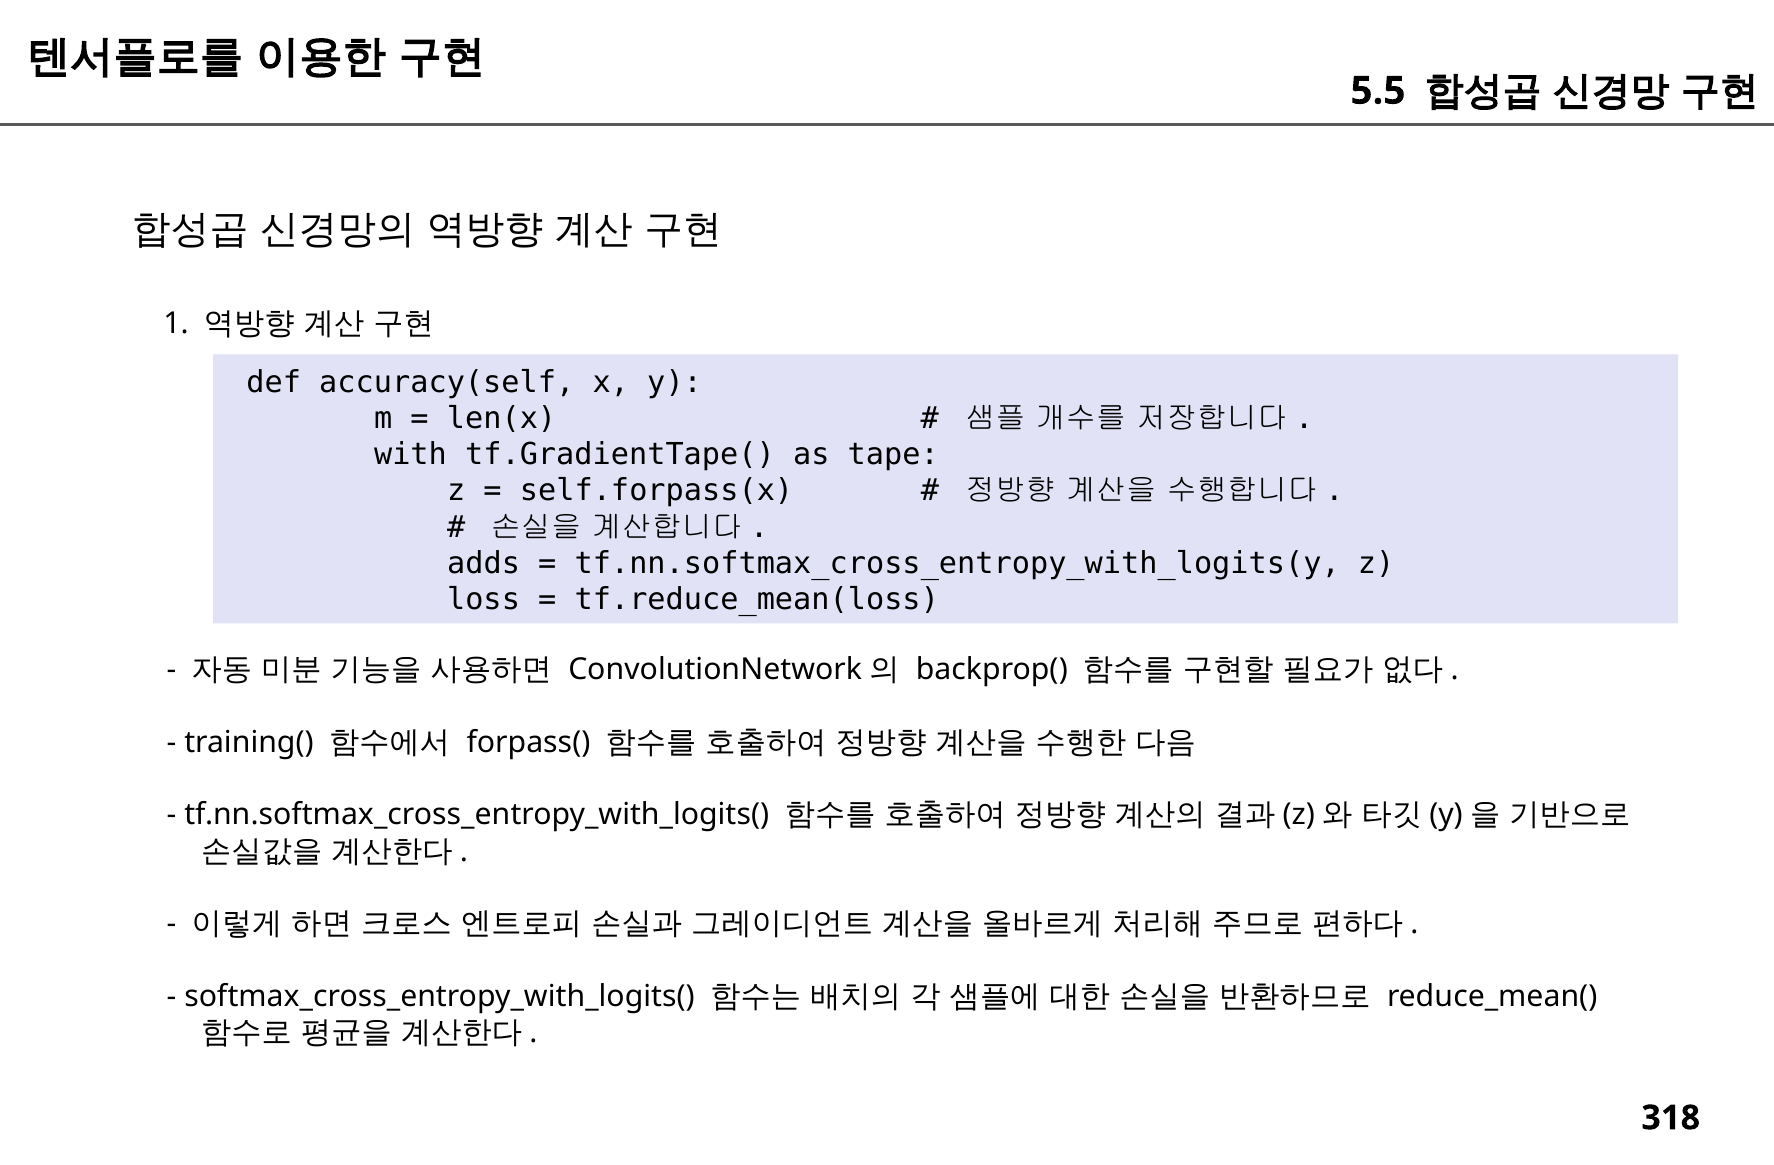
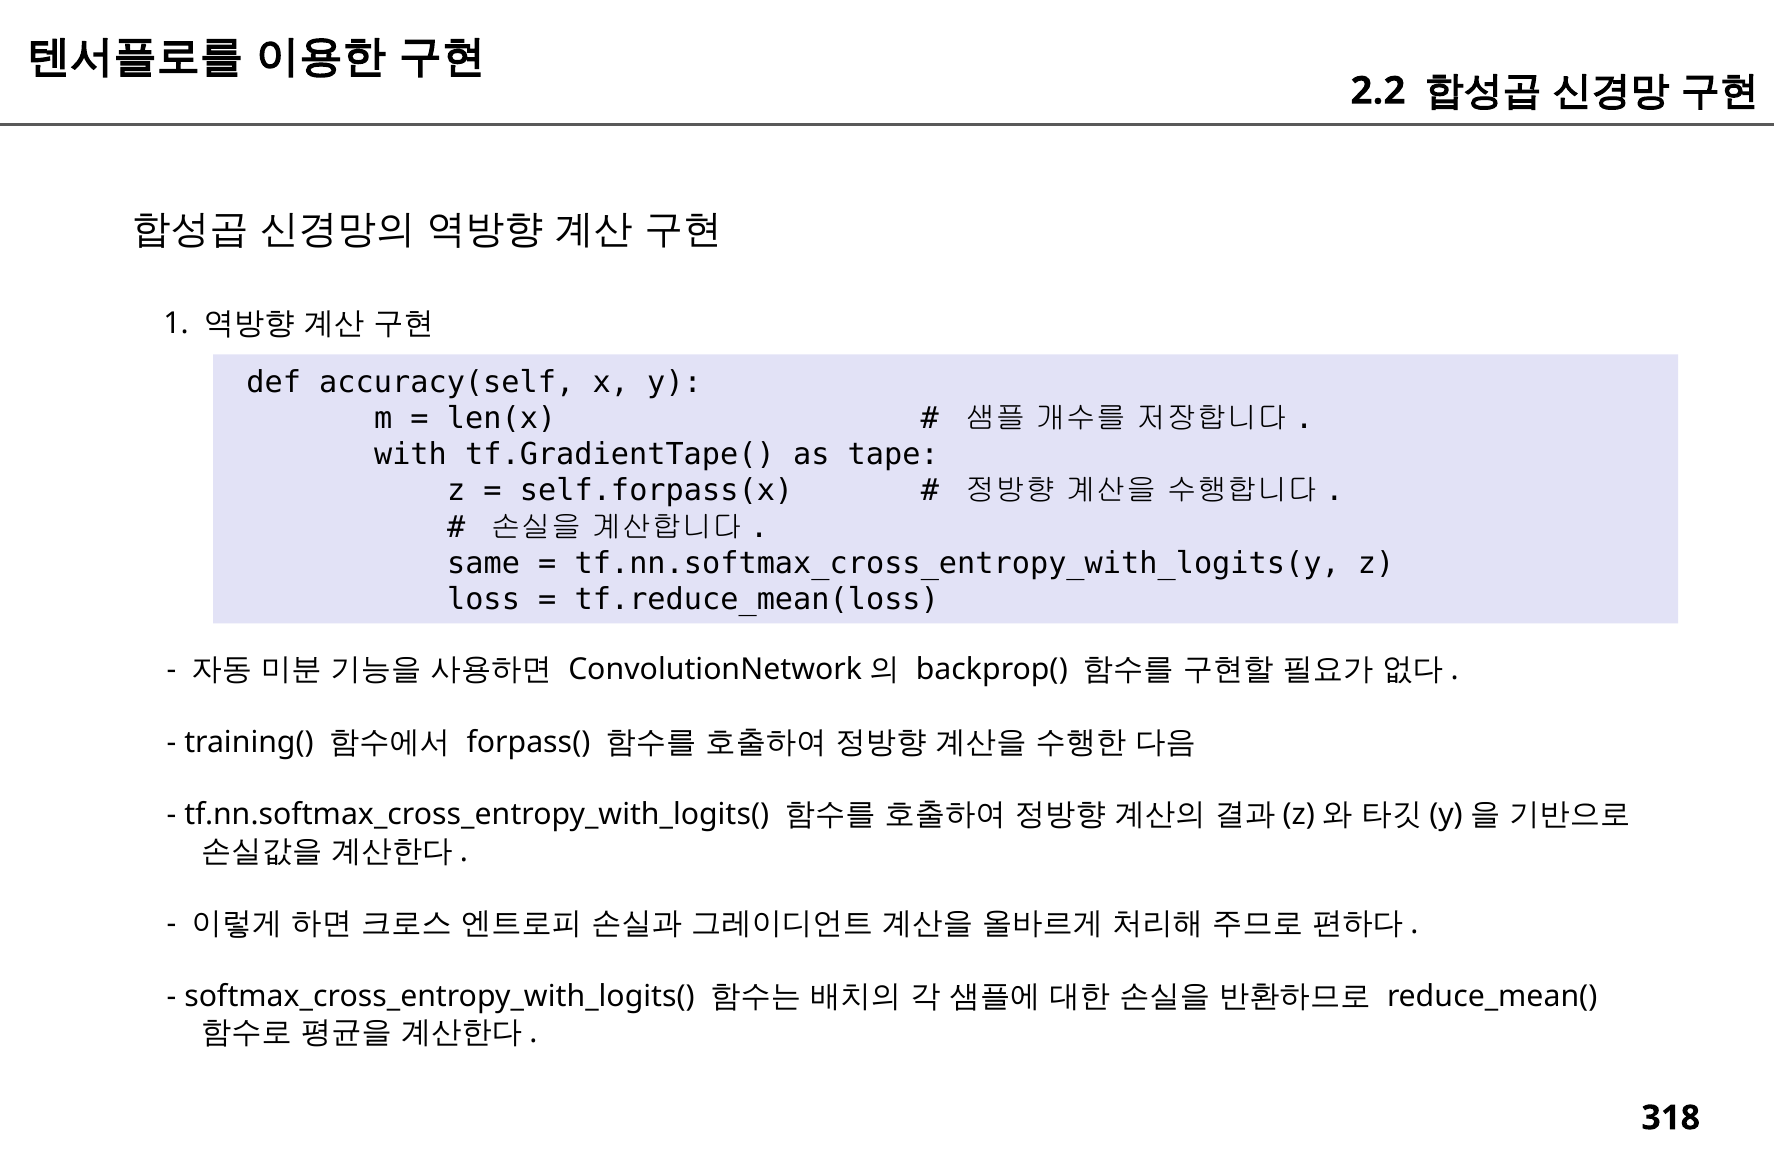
5.5: 5.5 -> 2.2
adds: adds -> same
